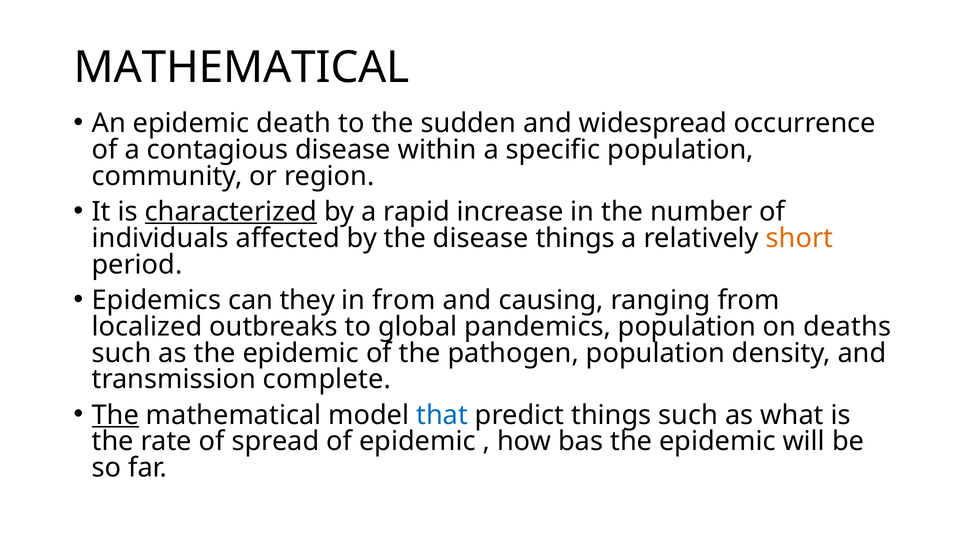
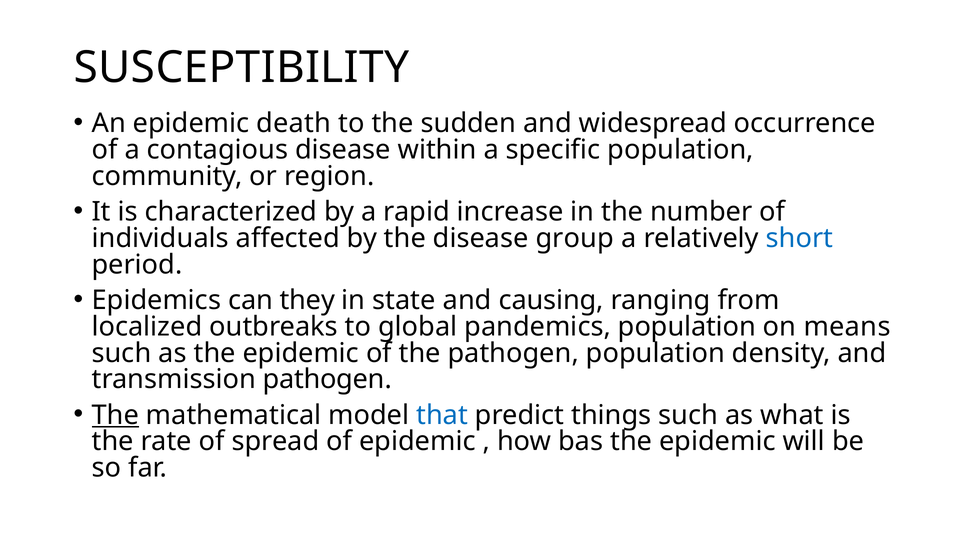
MATHEMATICAL at (242, 68): MATHEMATICAL -> SUSCEPTIBILITY
characterized underline: present -> none
disease things: things -> group
short colour: orange -> blue
in from: from -> state
deaths: deaths -> means
transmission complete: complete -> pathogen
